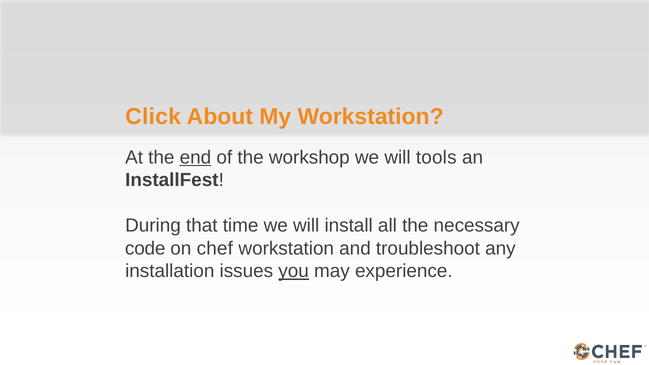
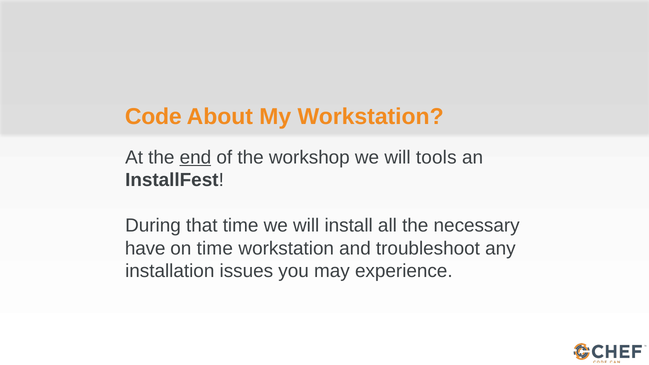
Click: Click -> Code
code: code -> have
on chef: chef -> time
you underline: present -> none
